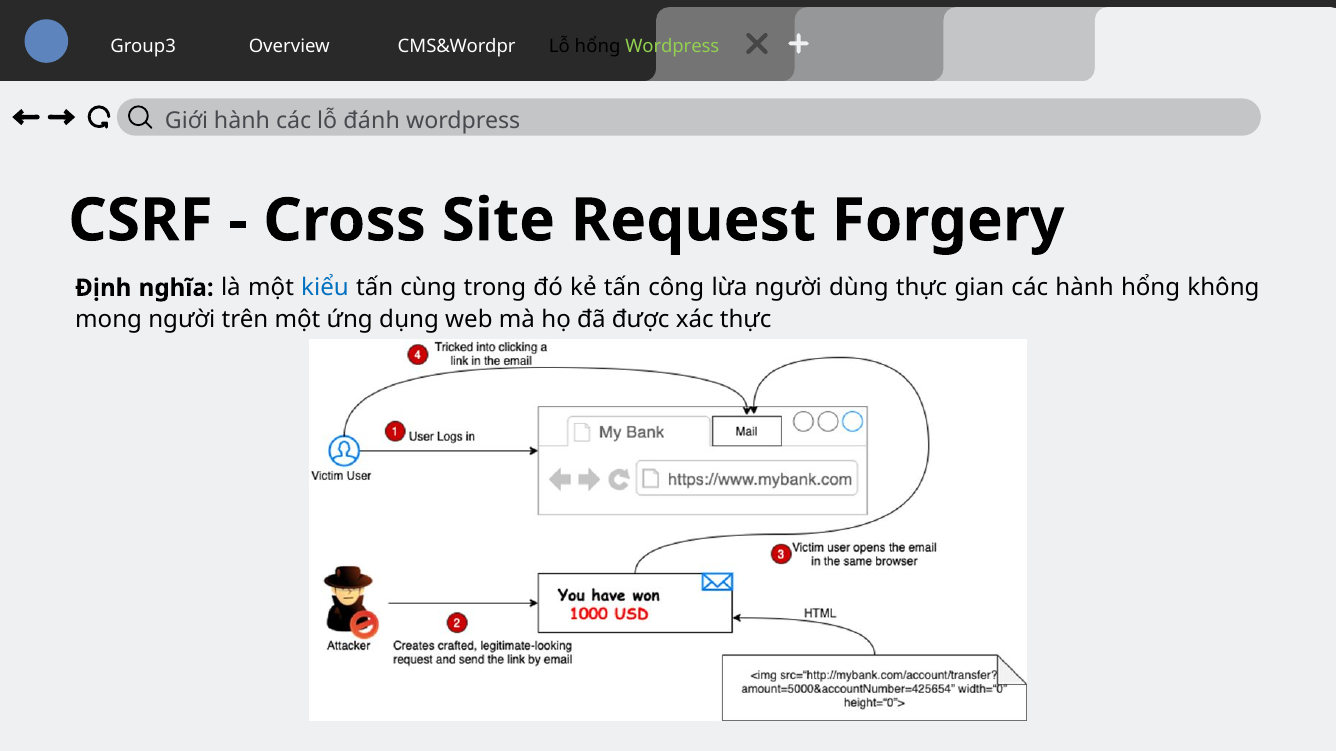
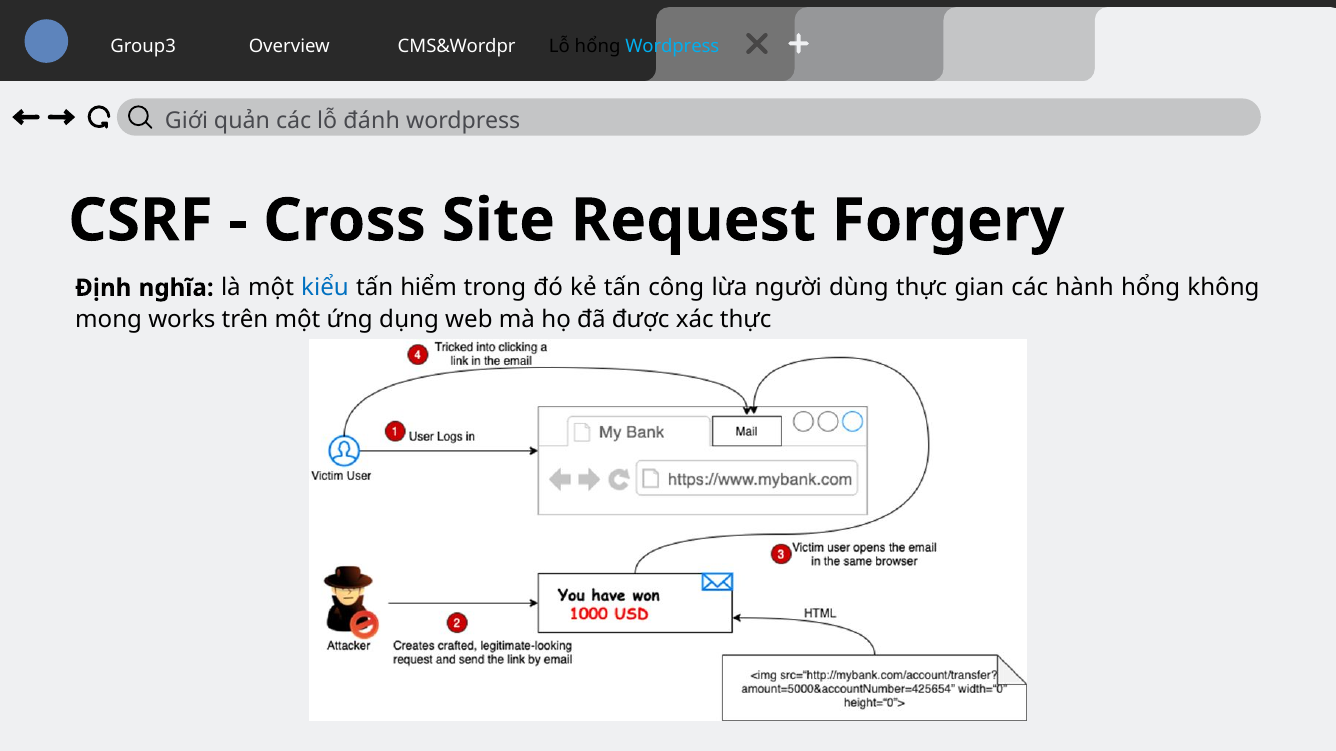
Wordpress at (672, 46) colour: light green -> light blue
Giới hành: hành -> quản
cùng: cùng -> hiểm
mong người: người -> works
